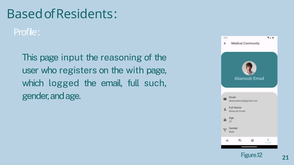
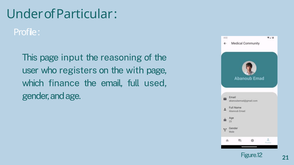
Based: Based -> Under
Residents: Residents -> Particular
logged: logged -> finance
such: such -> used
